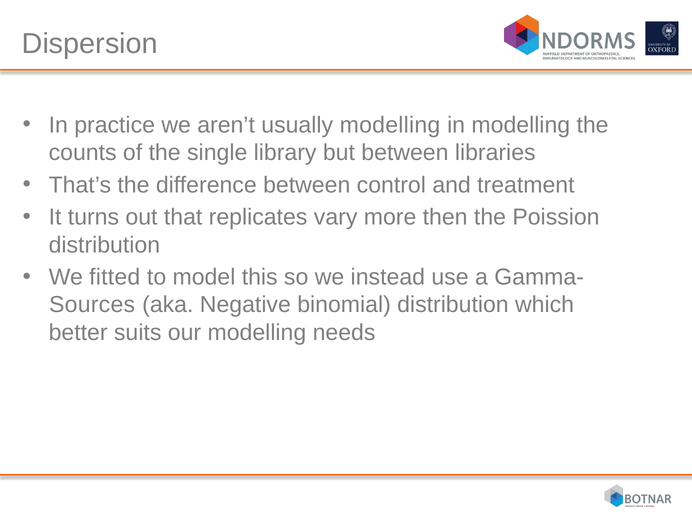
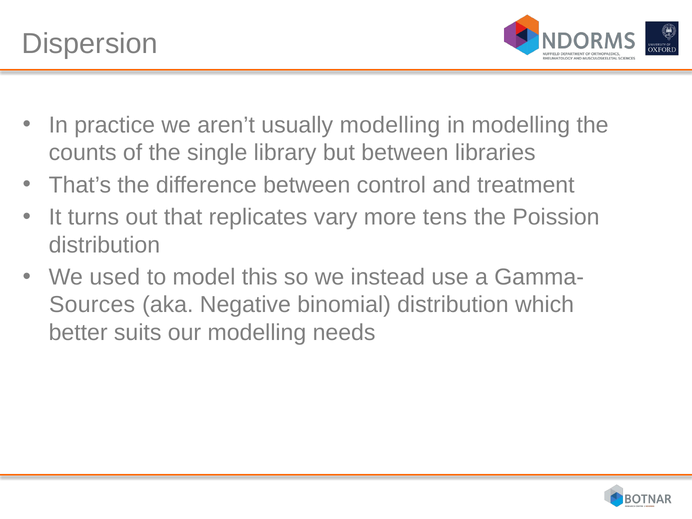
then: then -> tens
fitted: fitted -> used
